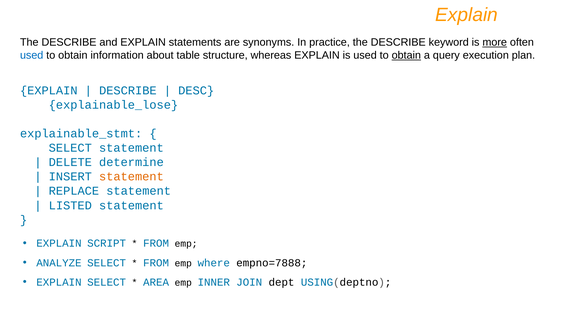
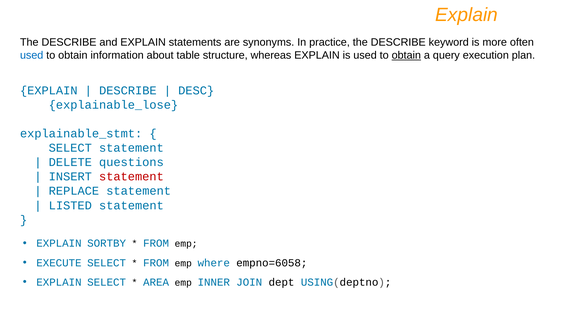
more underline: present -> none
determine: determine -> questions
statement at (131, 177) colour: orange -> red
SCRIPT: SCRIPT -> SORTBY
ANALYZE: ANALYZE -> EXECUTE
empno=7888: empno=7888 -> empno=6058
